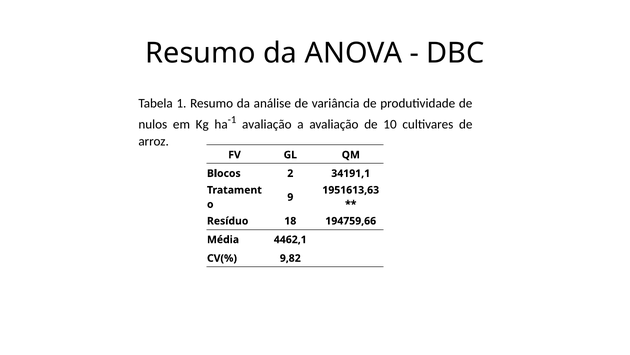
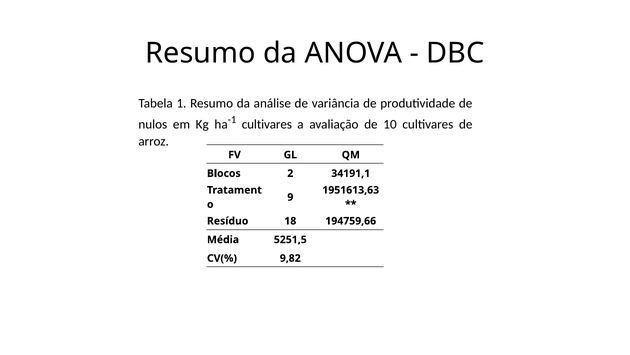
avaliação at (267, 124): avaliação -> cultivares
4462,1: 4462,1 -> 5251,5
